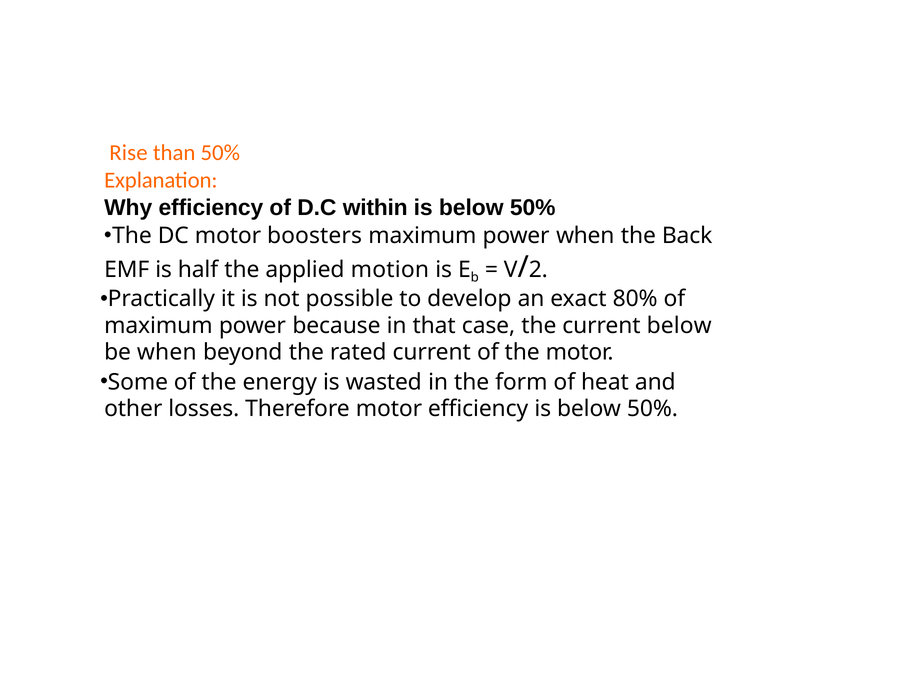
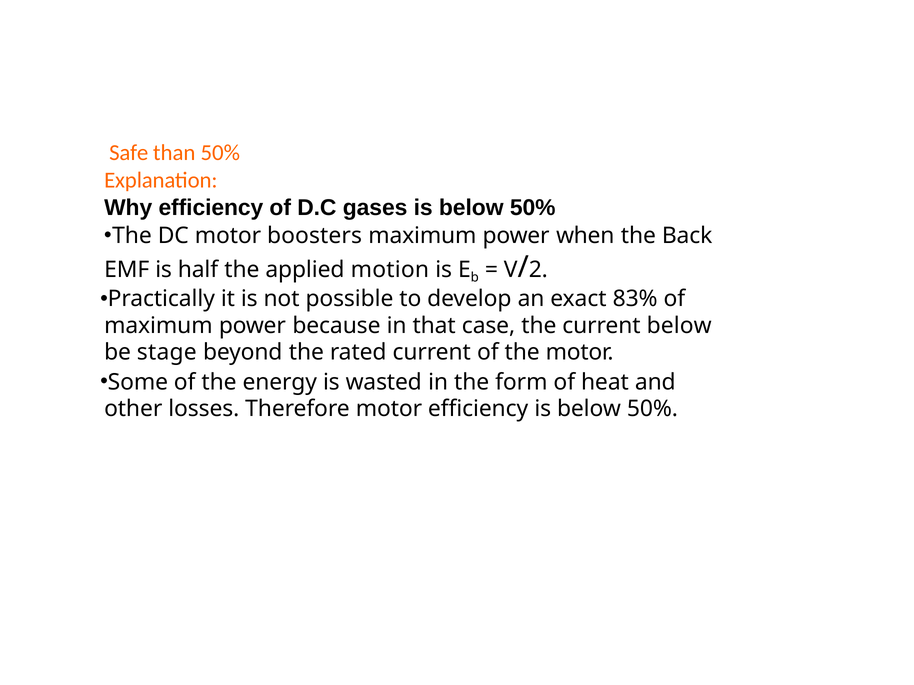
Rise: Rise -> Safe
within: within -> gases
80%: 80% -> 83%
be when: when -> stage
